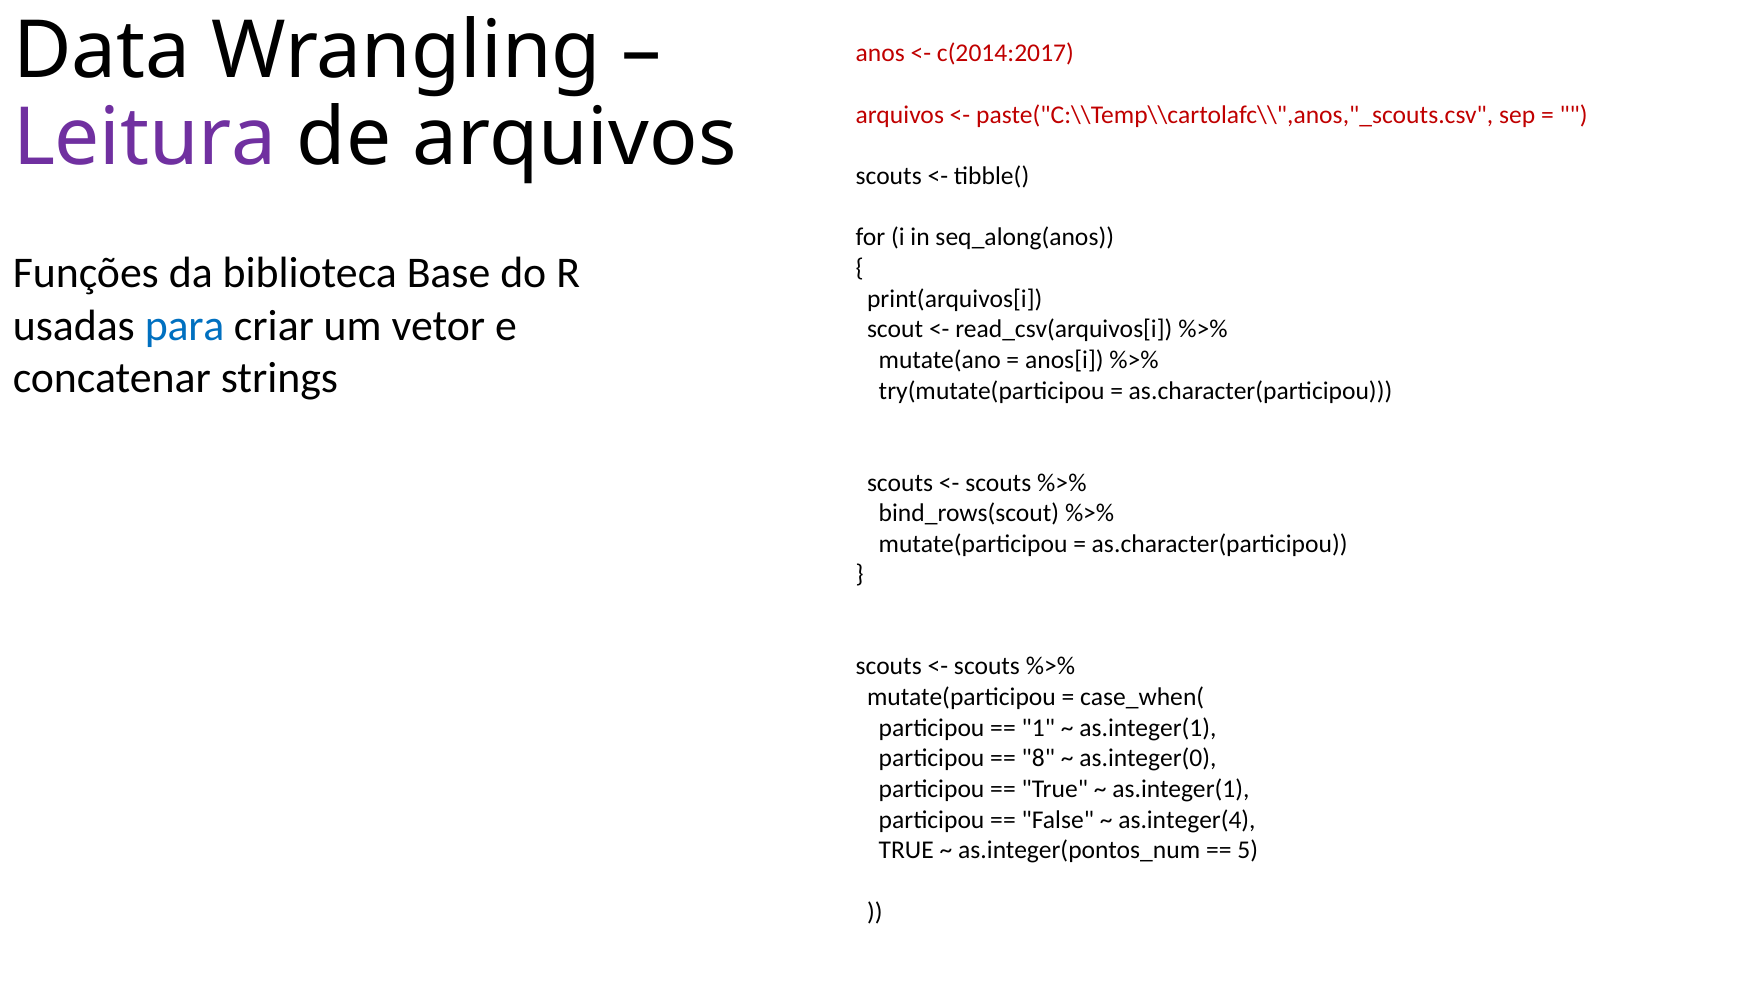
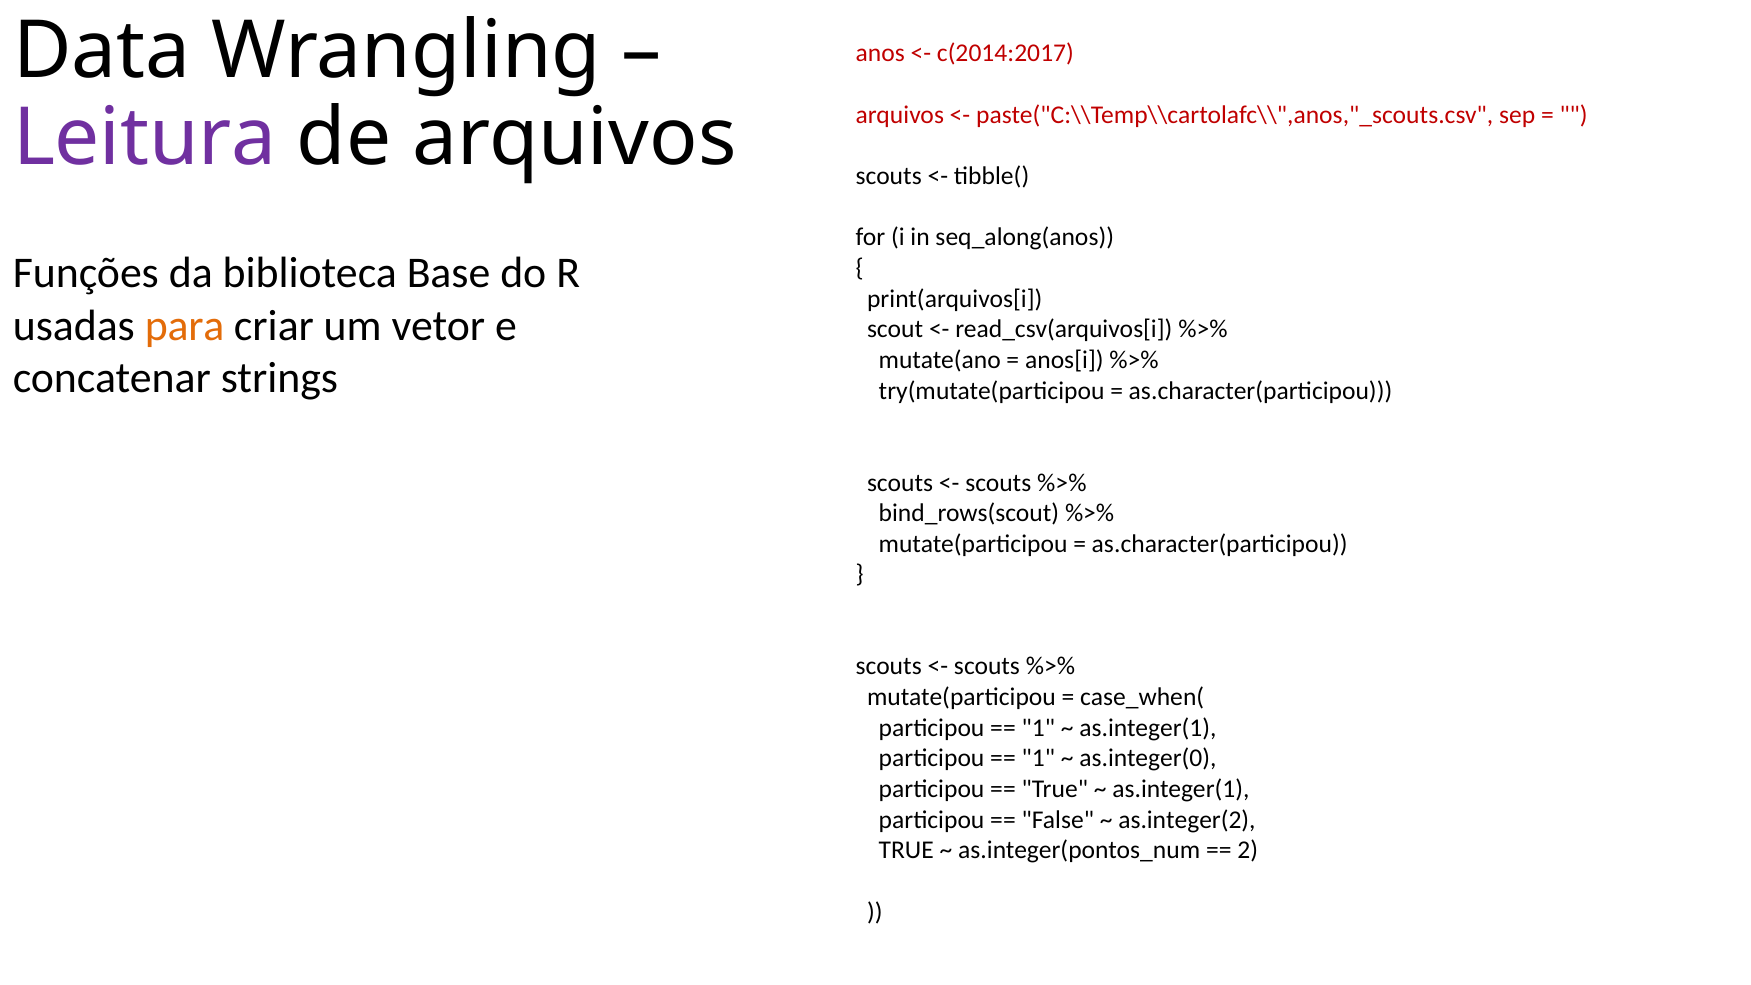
para colour: blue -> orange
8 at (1038, 758): 8 -> 1
as.integer(4: as.integer(4 -> as.integer(2
5: 5 -> 2
